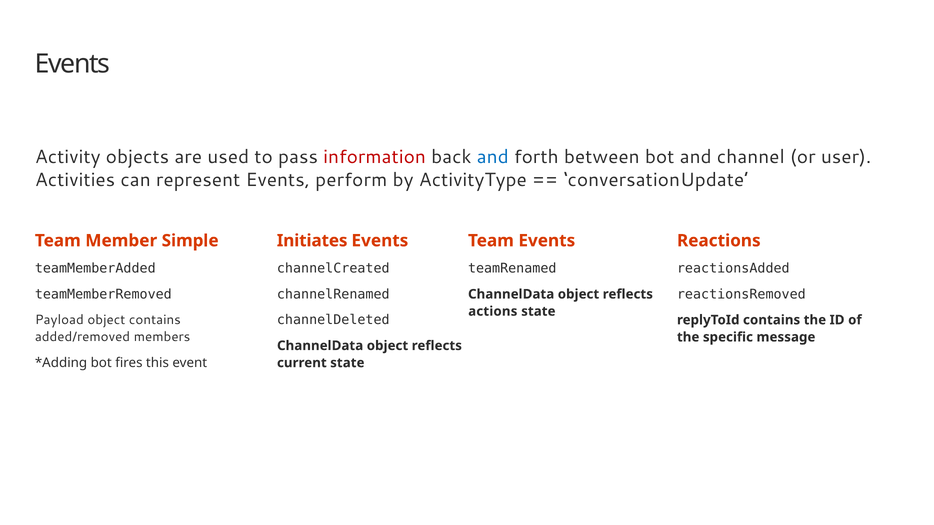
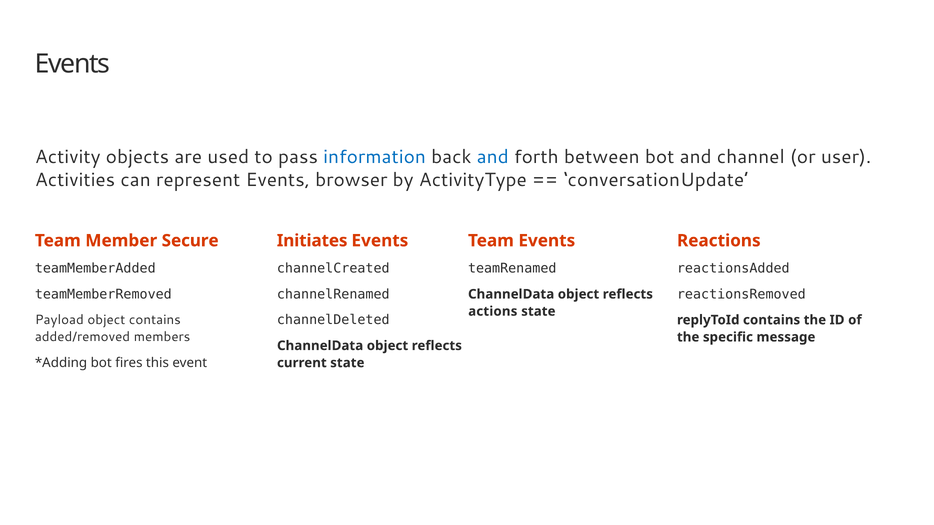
information colour: red -> blue
perform: perform -> browser
Simple: Simple -> Secure
